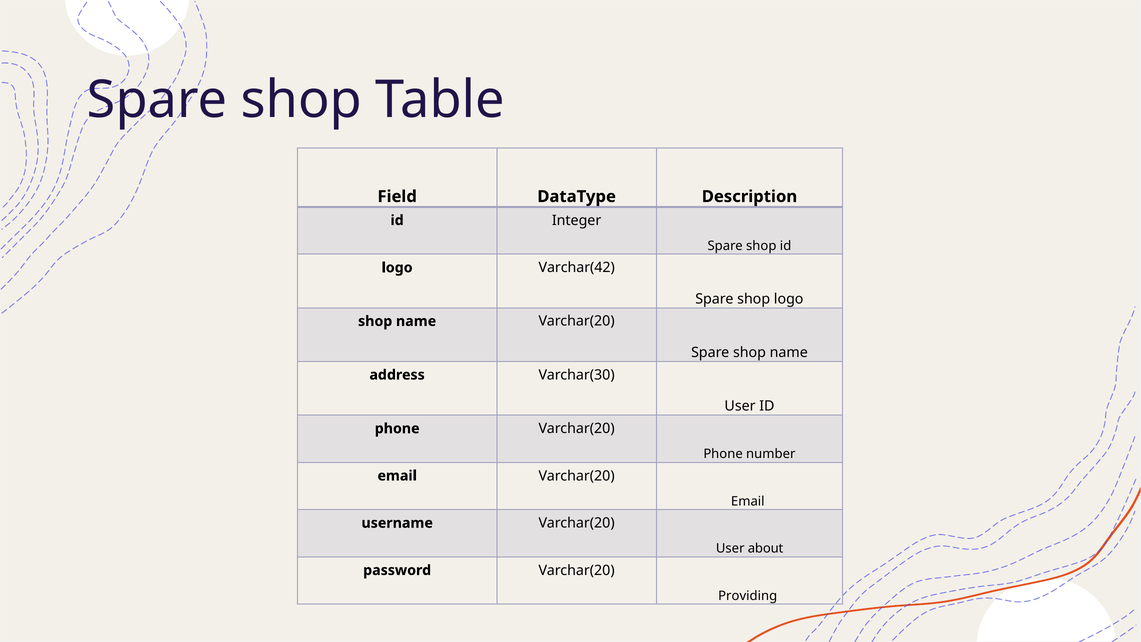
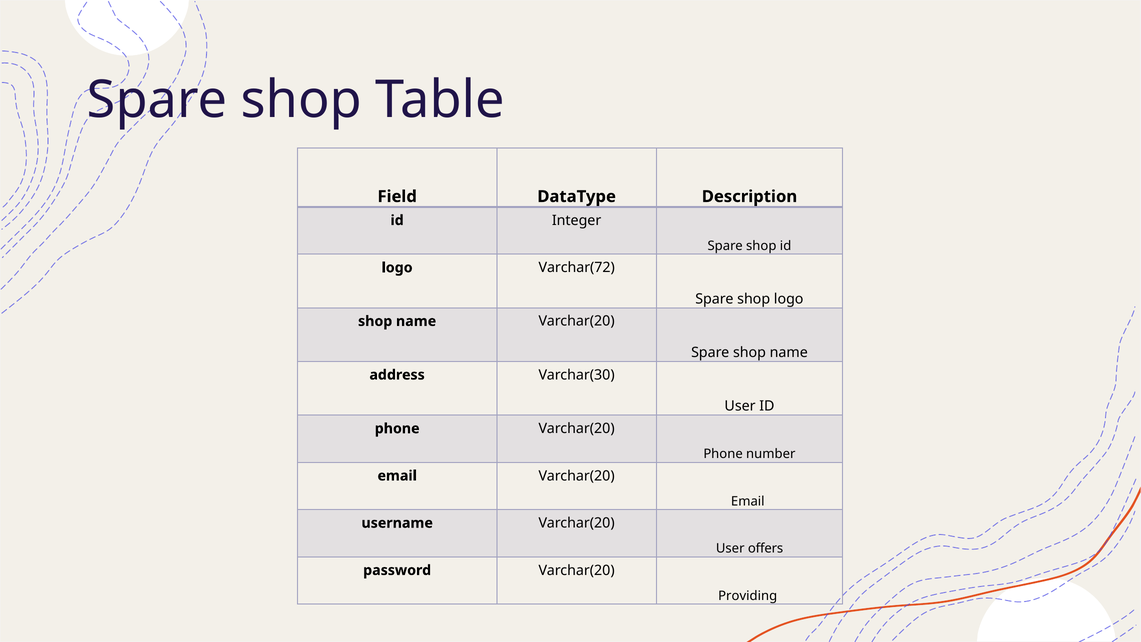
Varchar(42: Varchar(42 -> Varchar(72
about: about -> offers
